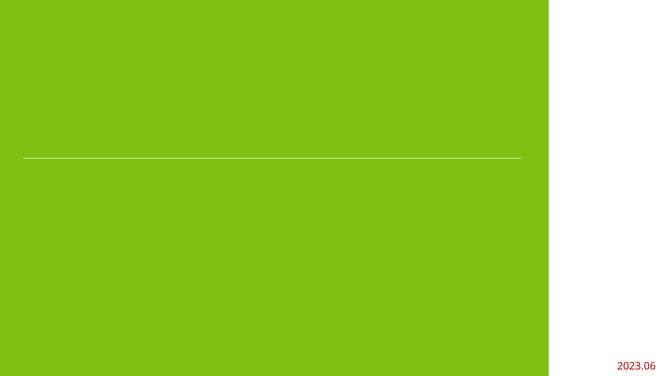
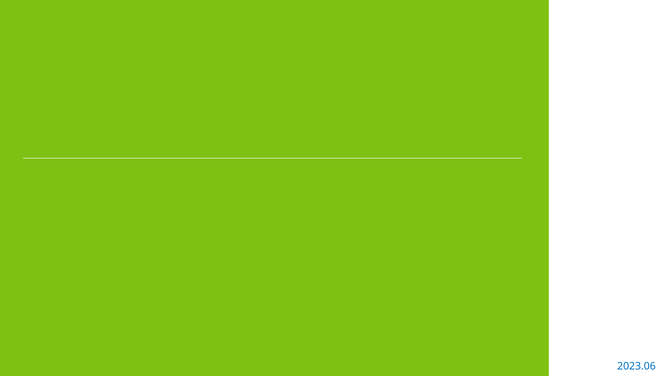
2023.06 colour: red -> blue
